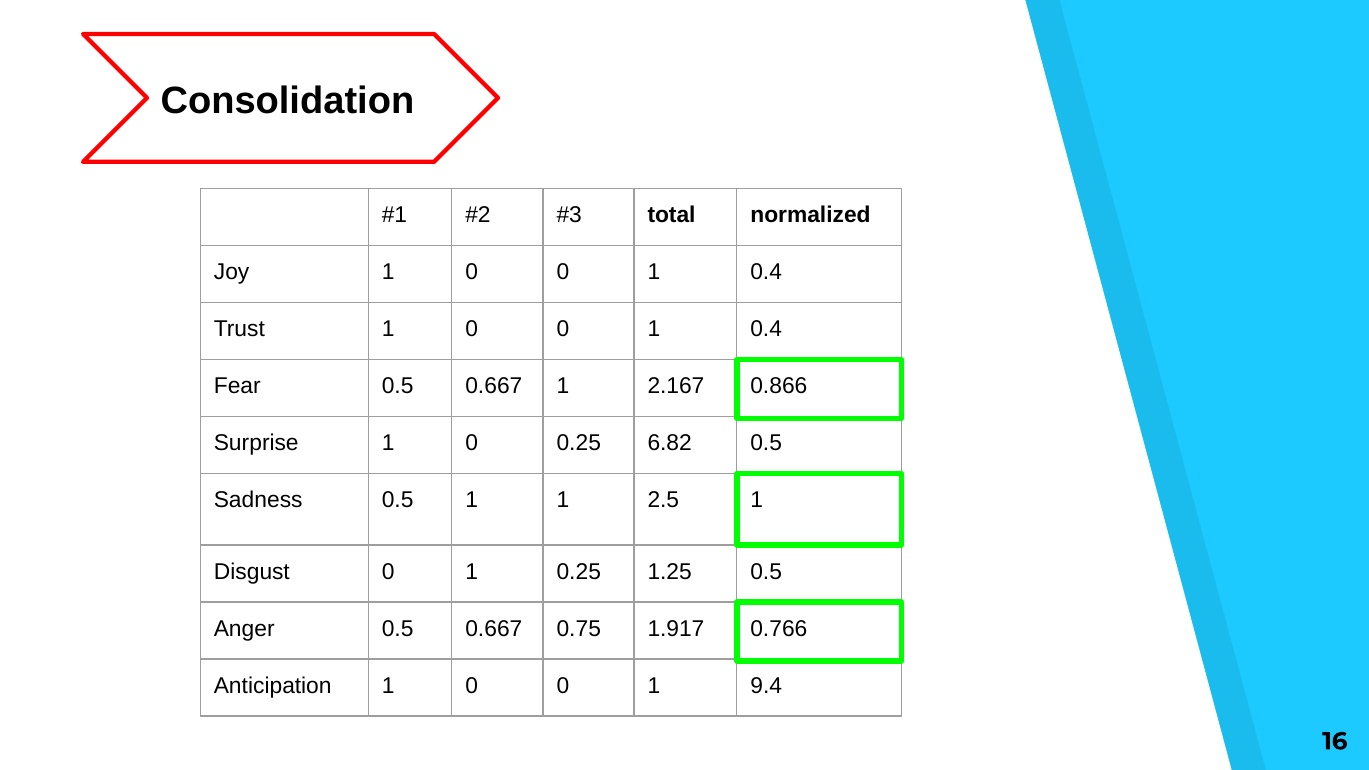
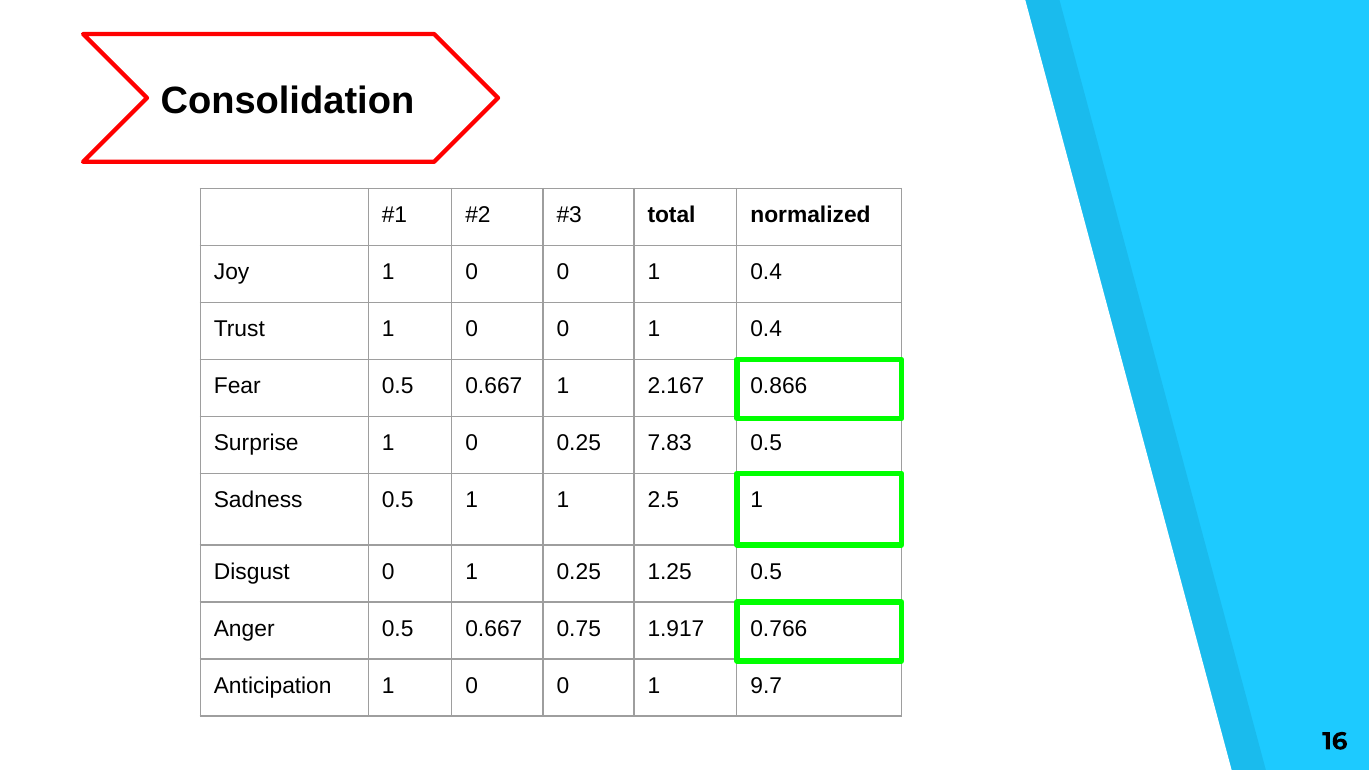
6.82: 6.82 -> 7.83
9.4: 9.4 -> 9.7
